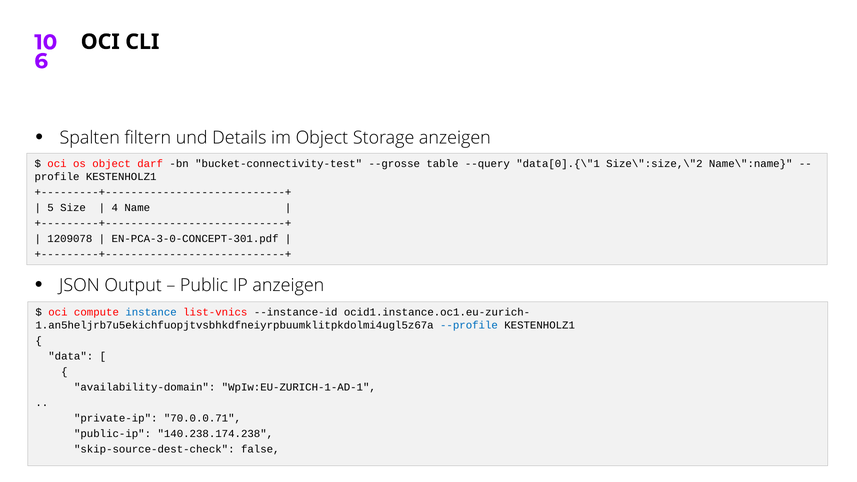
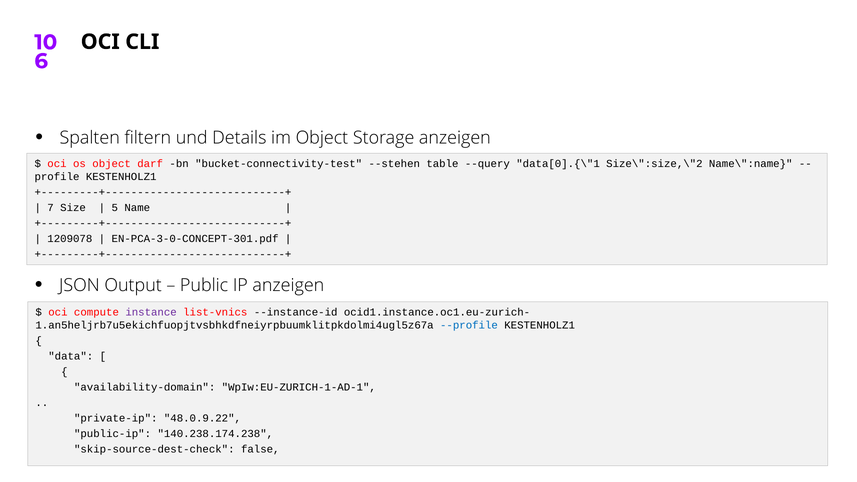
--grosse: --grosse -> --stehen
5: 5 -> 7
4: 4 -> 5
instance colour: blue -> purple
70.0.0.71: 70.0.0.71 -> 48.0.9.22
